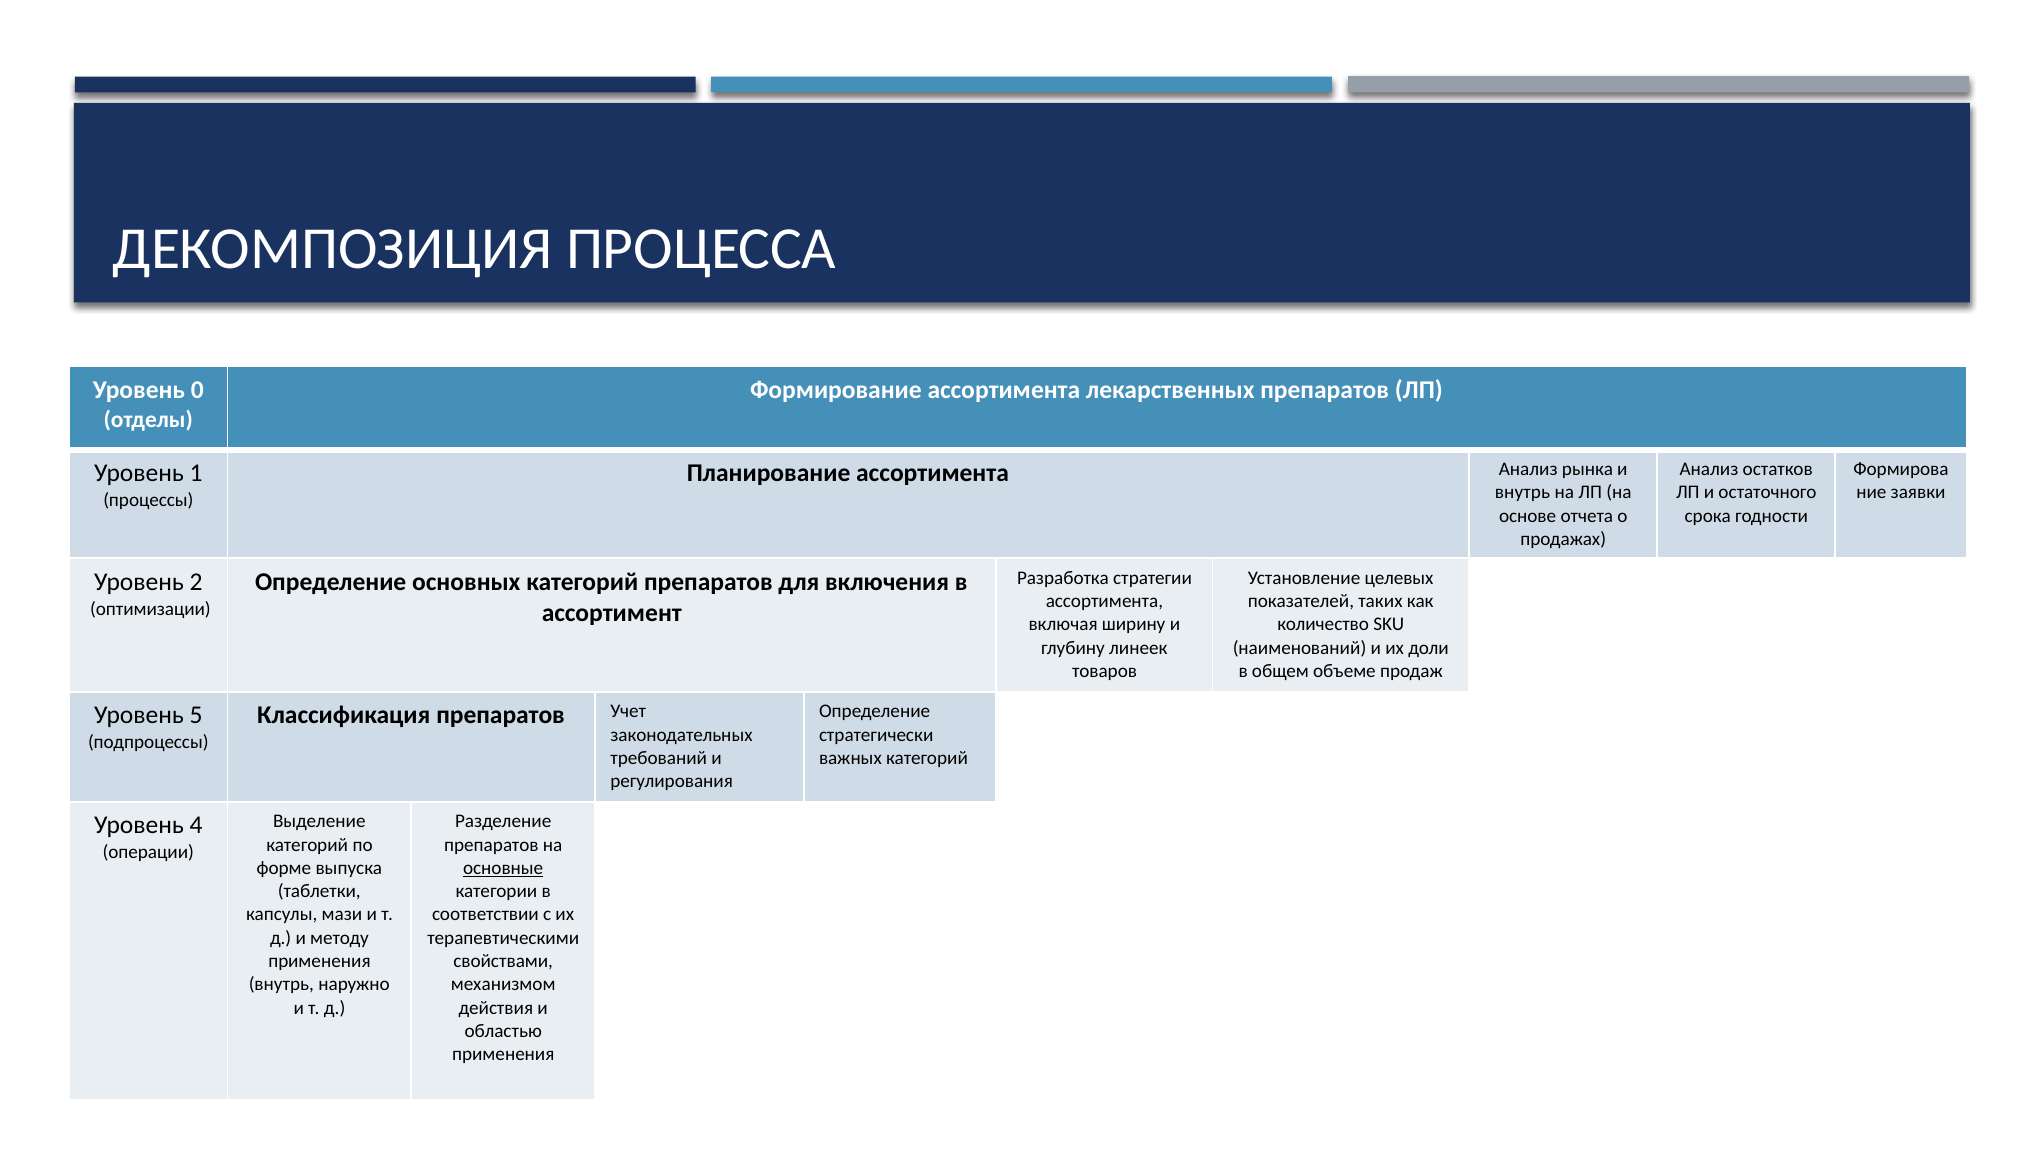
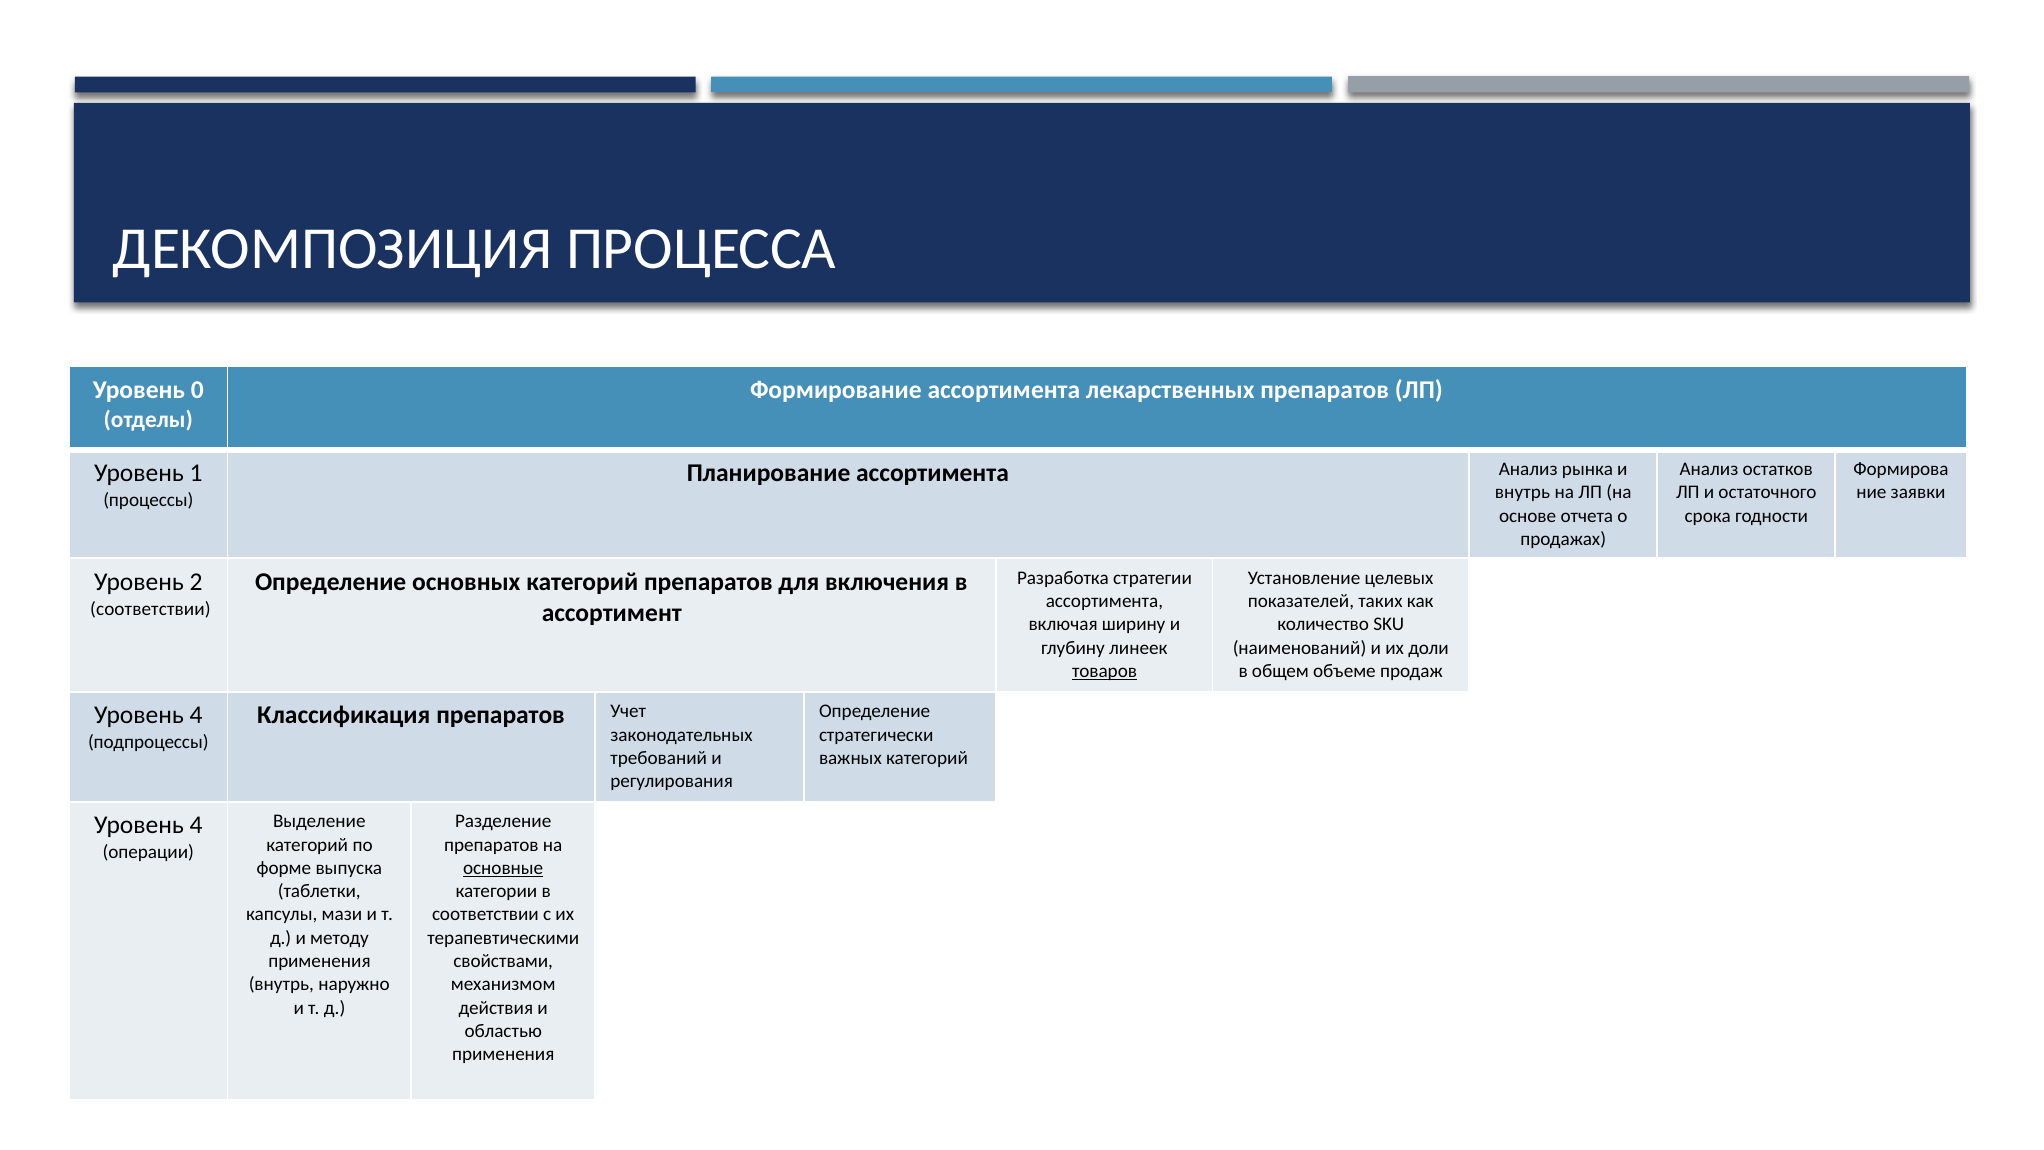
оптимизации at (150, 609): оптимизации -> соответствии
товаров underline: none -> present
5 at (196, 715): 5 -> 4
